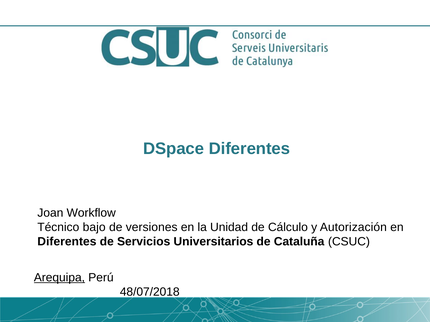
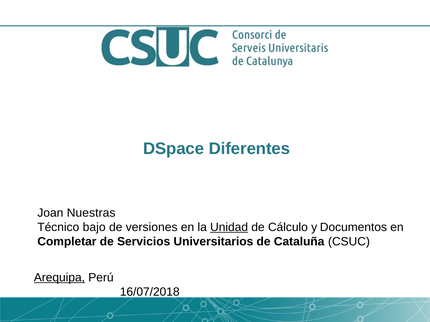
Workflow: Workflow -> Nuestras
Unidad underline: none -> present
Autorización: Autorización -> Documentos
Diferentes at (67, 242): Diferentes -> Completar
48/07/2018: 48/07/2018 -> 16/07/2018
